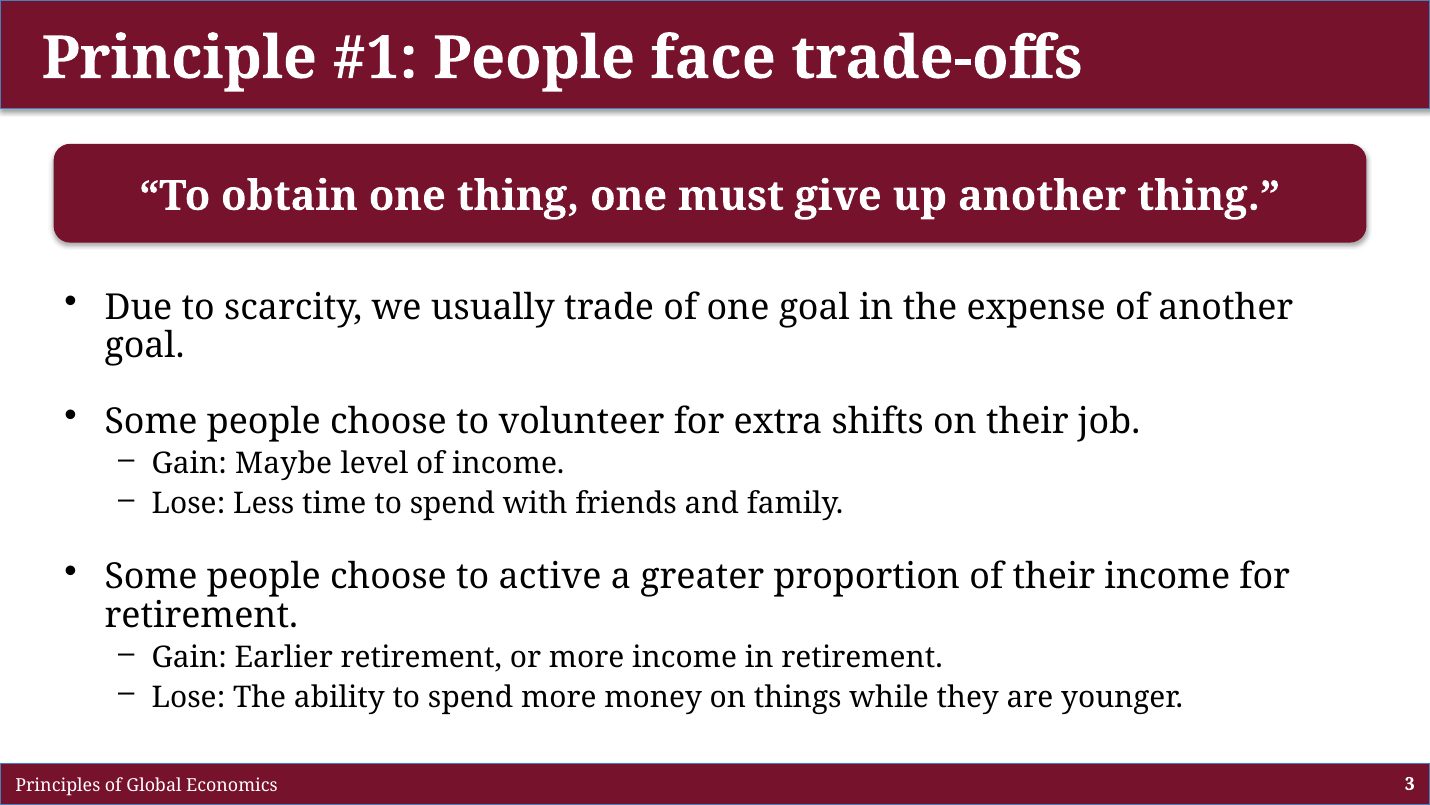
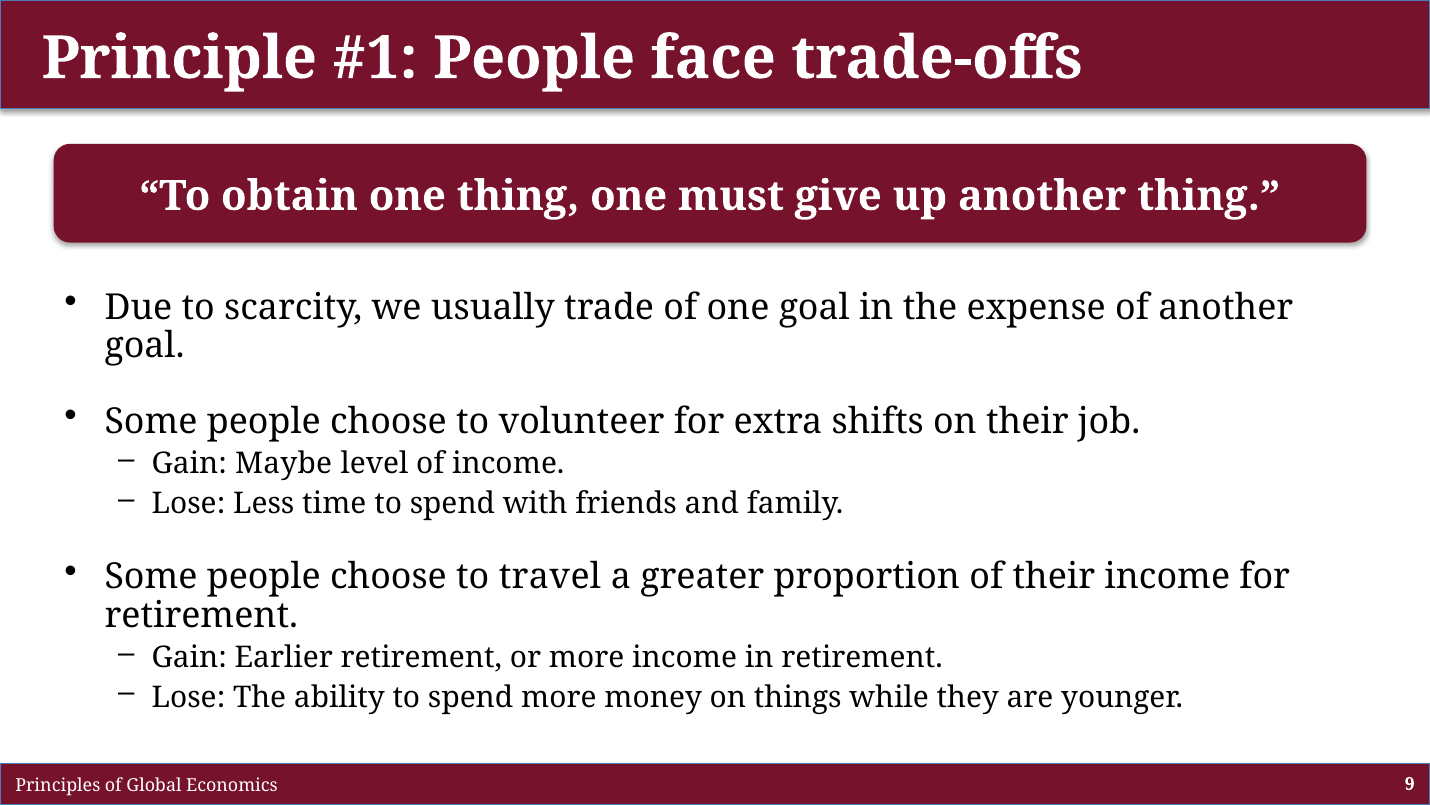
active: active -> travel
3: 3 -> 9
